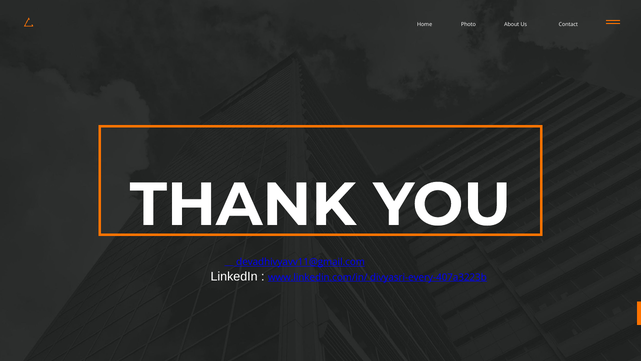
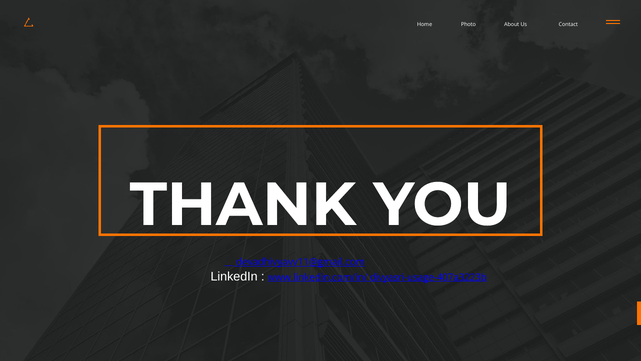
divyasri-every-407a3223b: divyasri-every-407a3223b -> divyasri-usage-407a3223b
